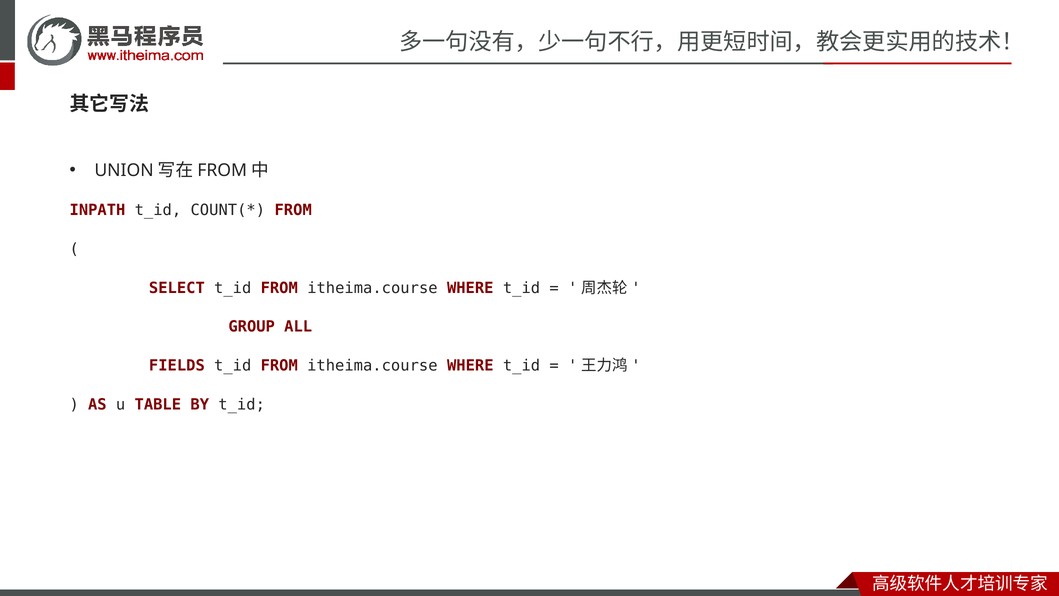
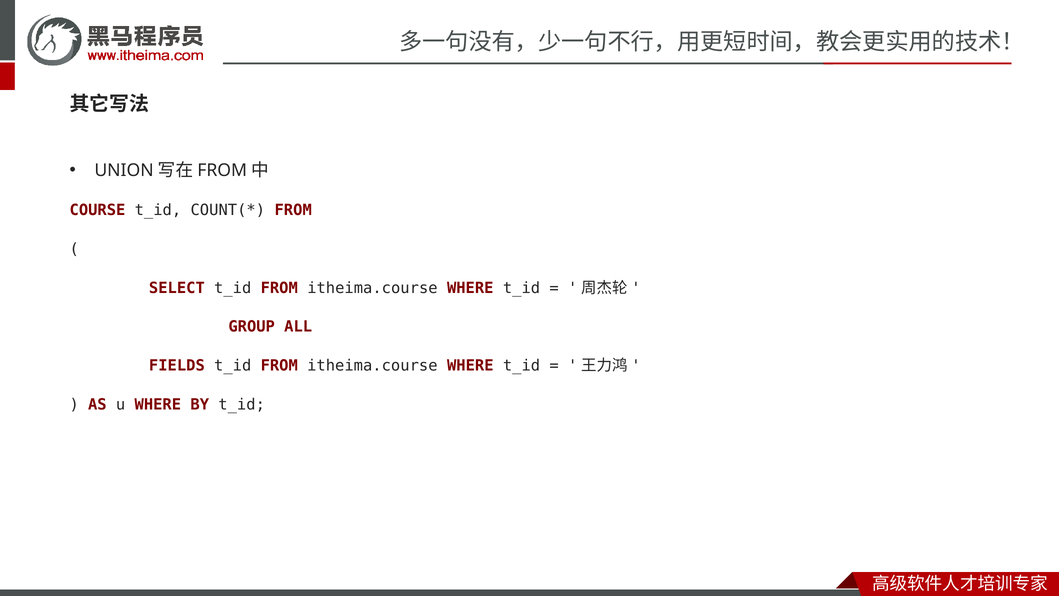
INPATH: INPATH -> COURSE
u TABLE: TABLE -> WHERE
